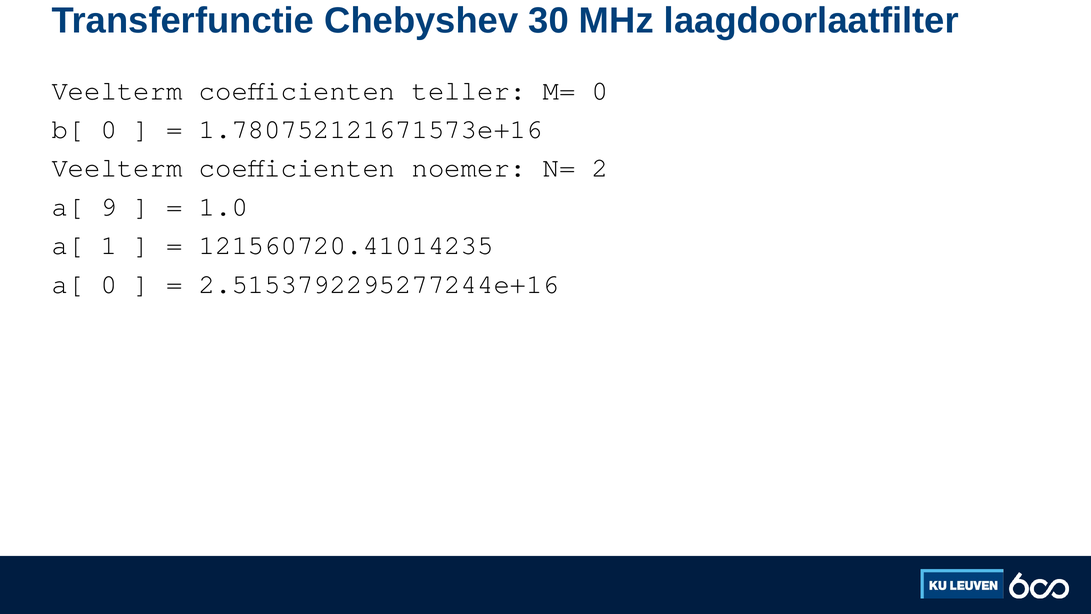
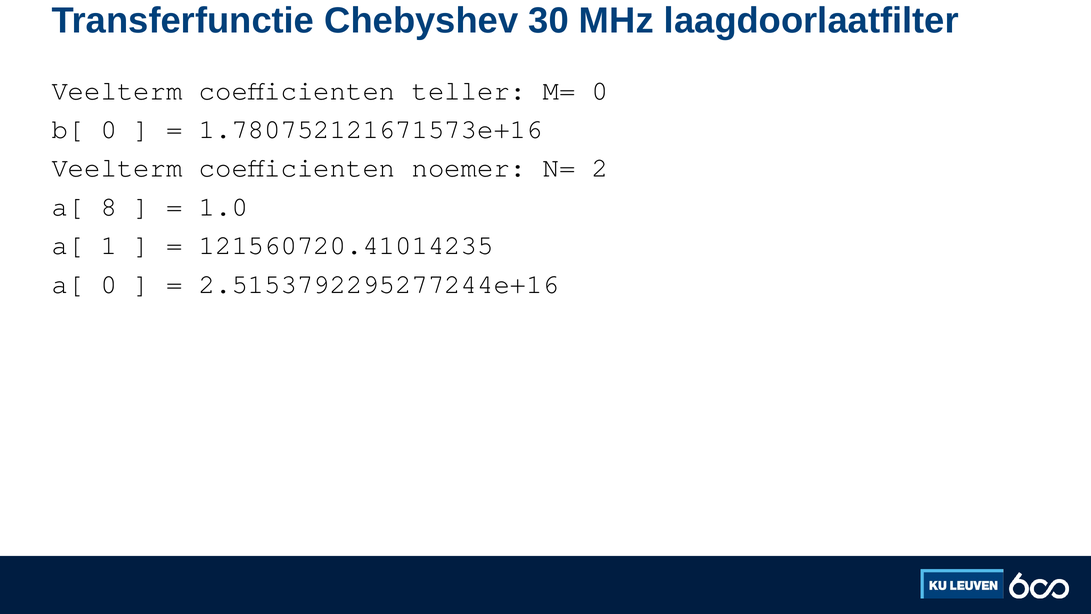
9: 9 -> 8
